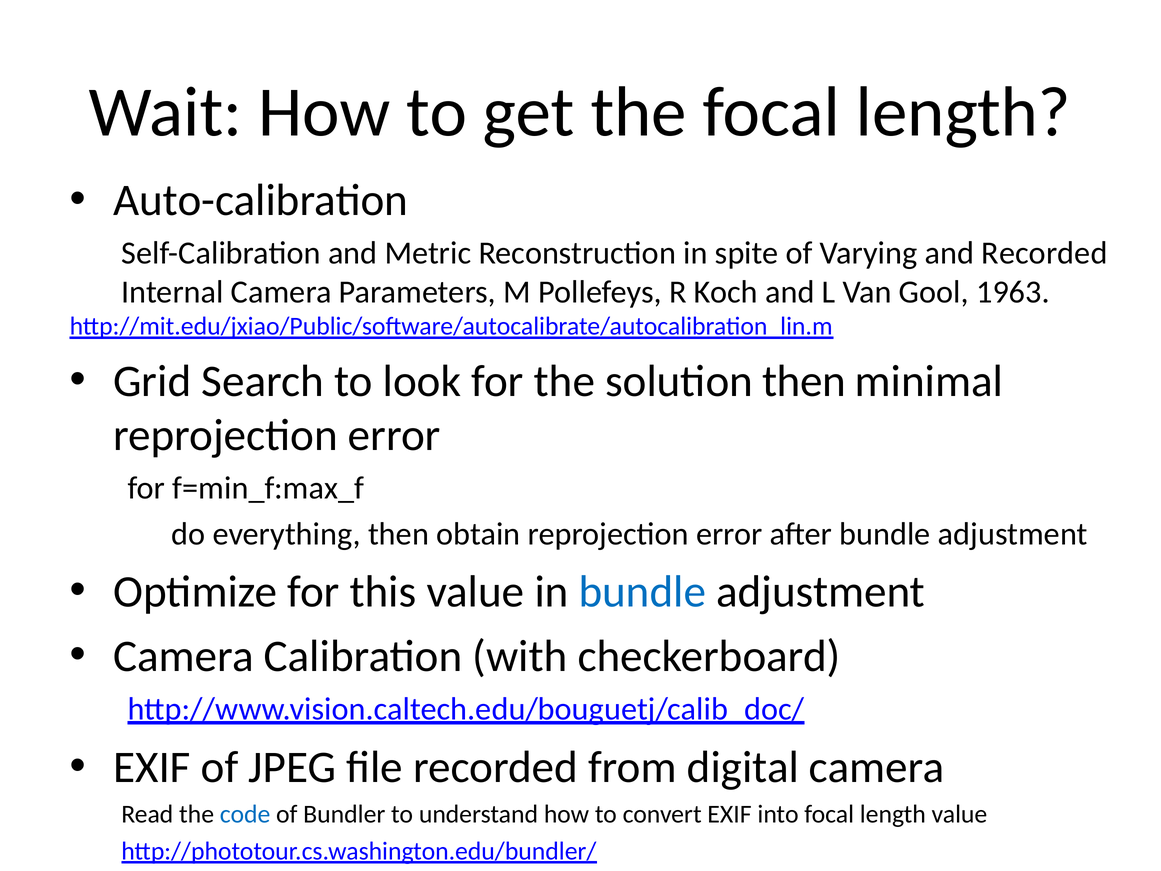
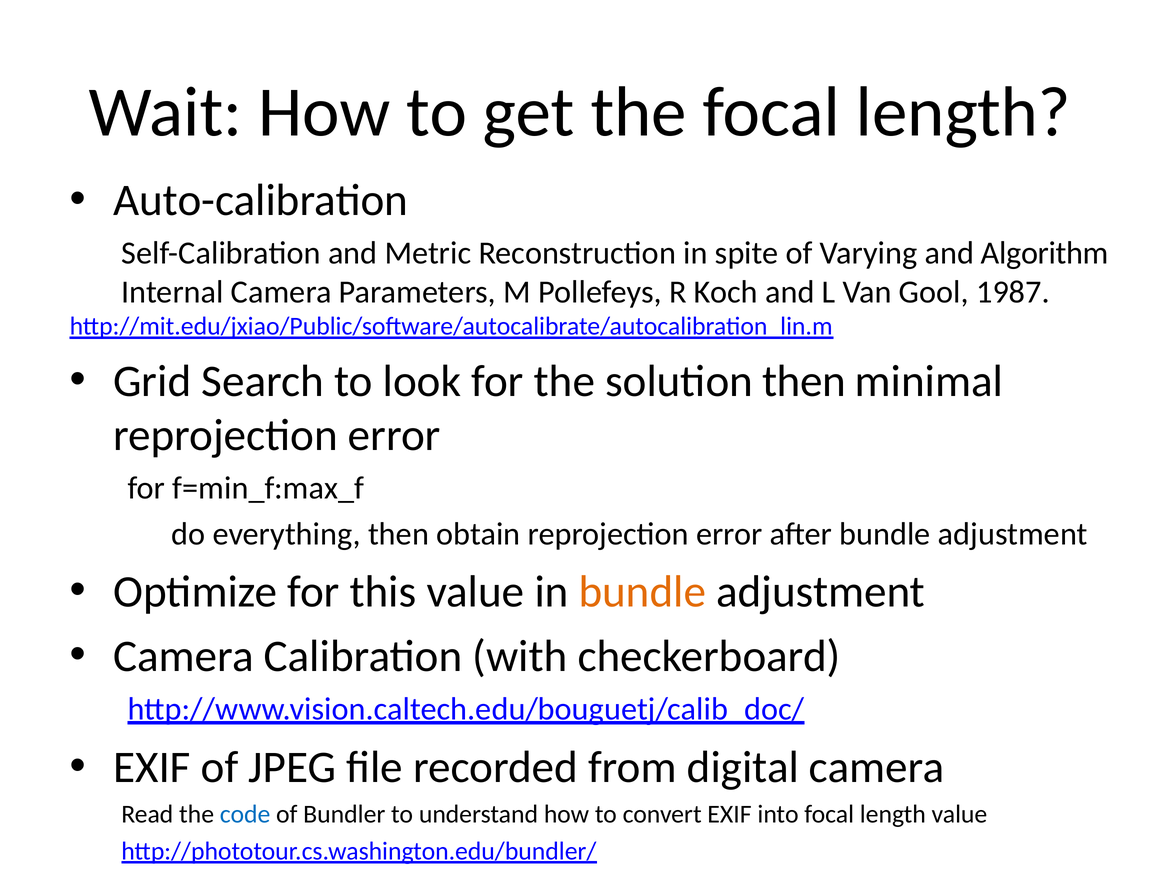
and Recorded: Recorded -> Algorithm
1963: 1963 -> 1987
bundle at (642, 591) colour: blue -> orange
